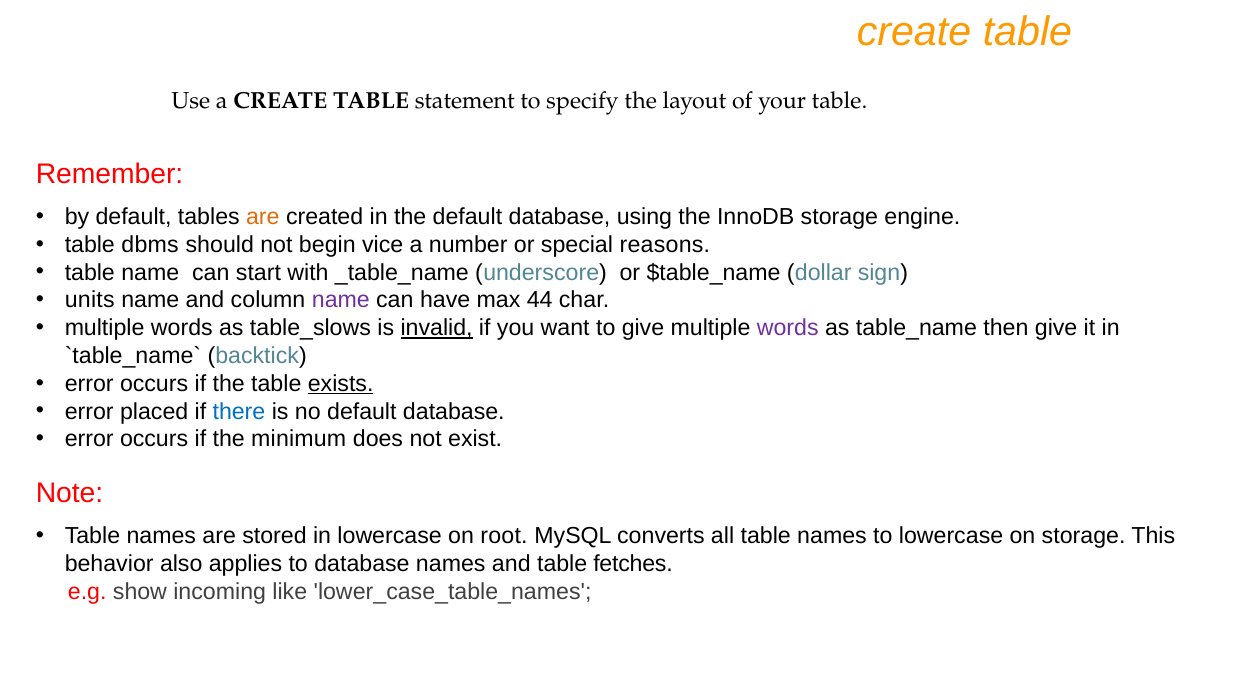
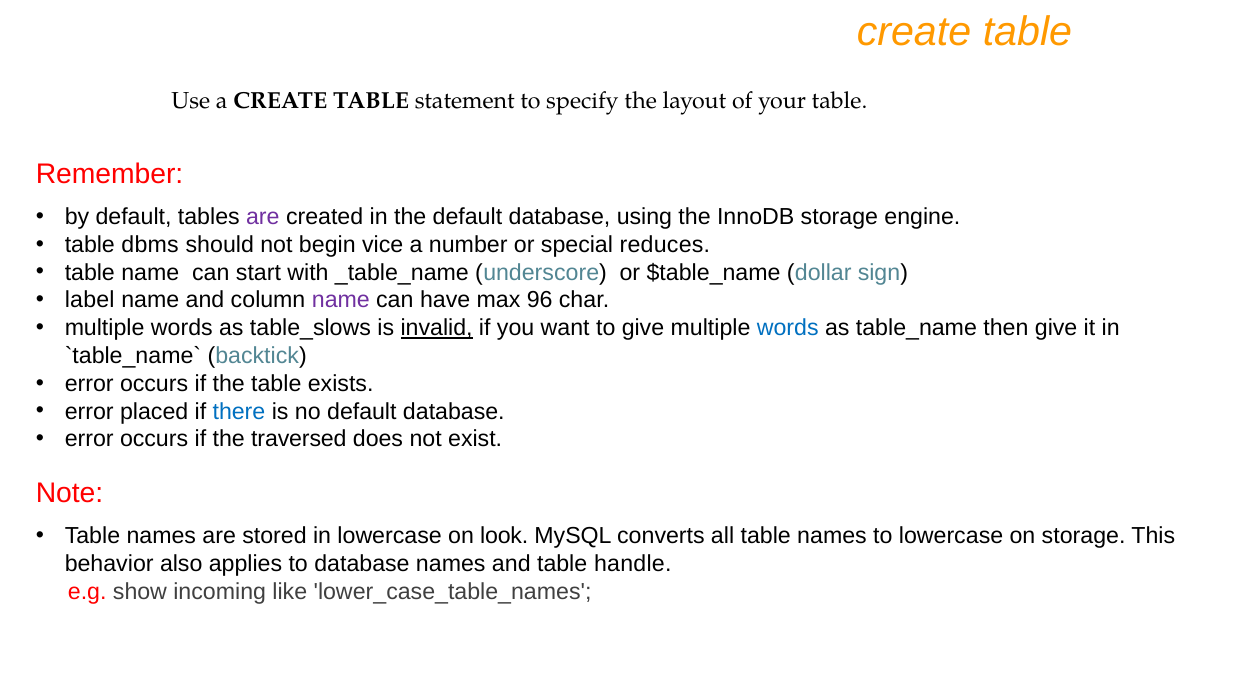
are at (263, 217) colour: orange -> purple
reasons: reasons -> reduces
units: units -> label
44: 44 -> 96
words at (788, 328) colour: purple -> blue
exists underline: present -> none
minimum: minimum -> traversed
root: root -> look
fetches: fetches -> handle
